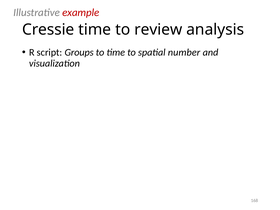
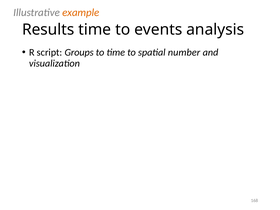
example colour: red -> orange
Cressie: Cressie -> Results
review: review -> events
